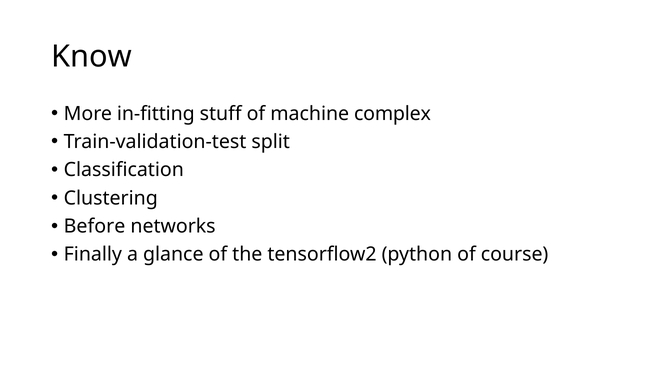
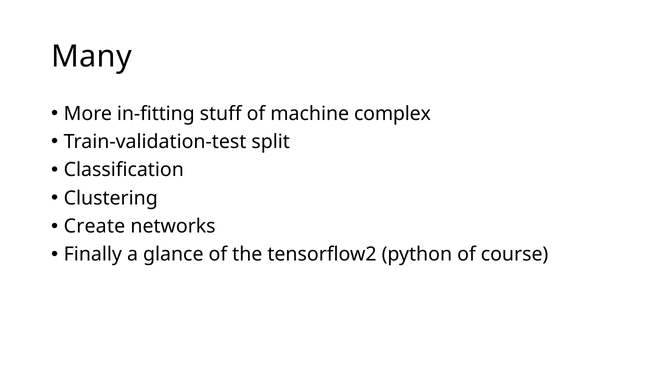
Know: Know -> Many
Before: Before -> Create
